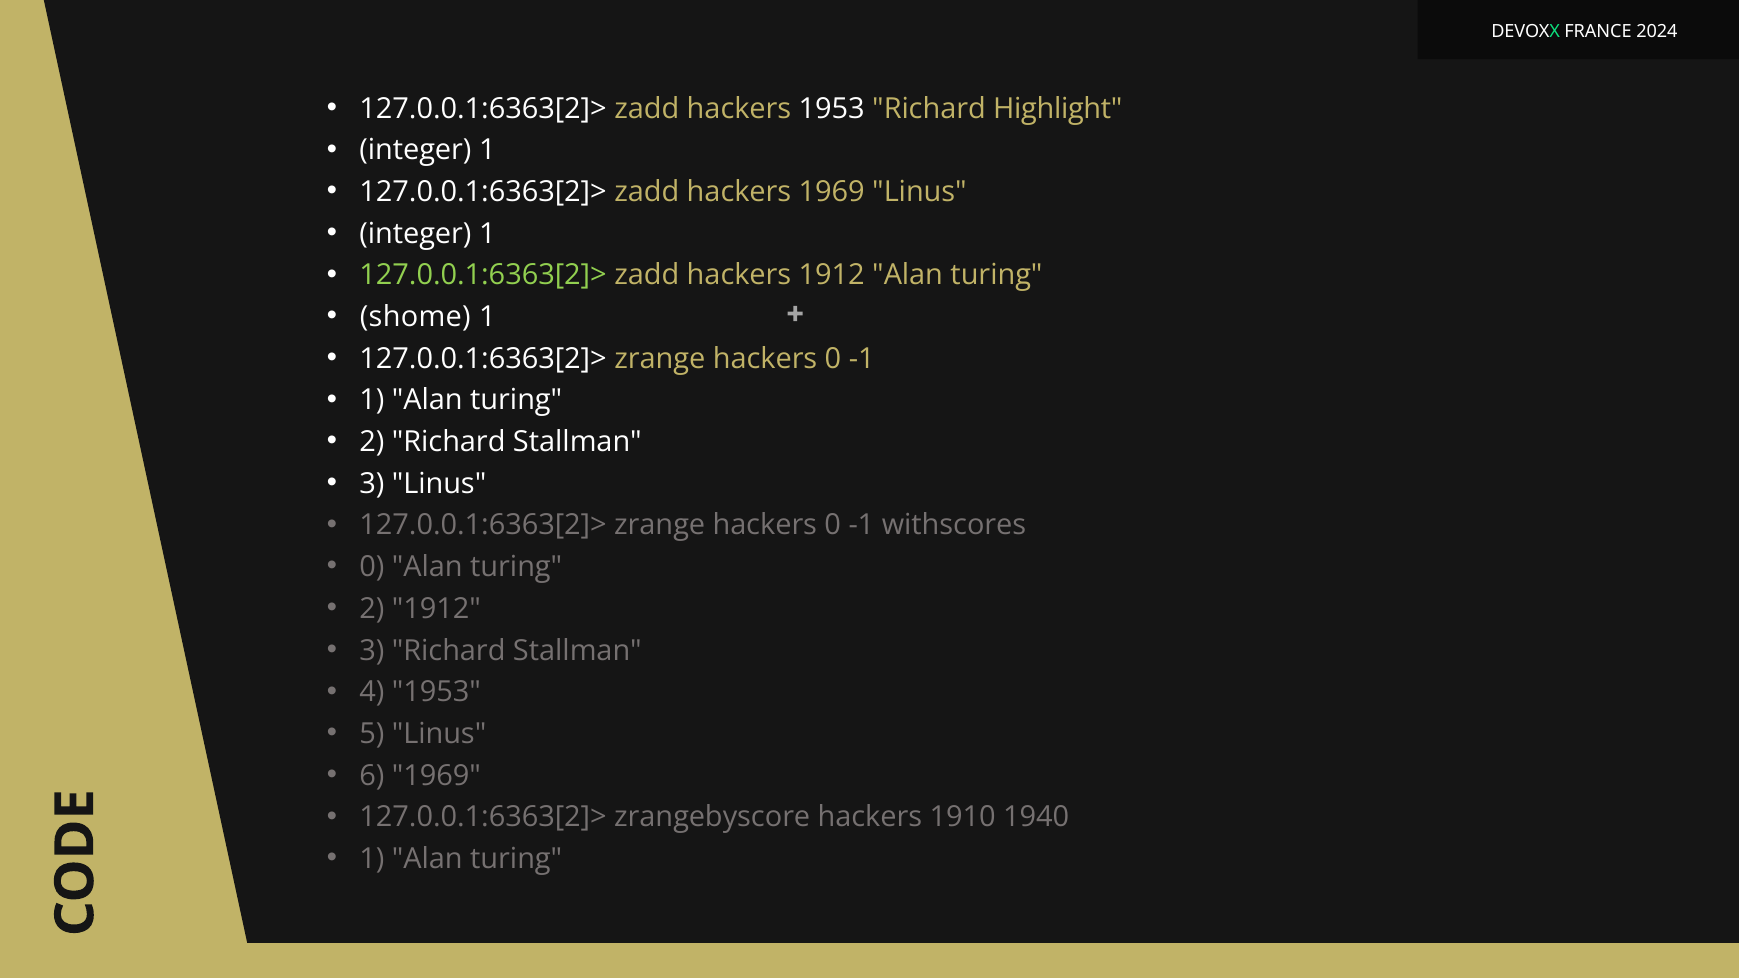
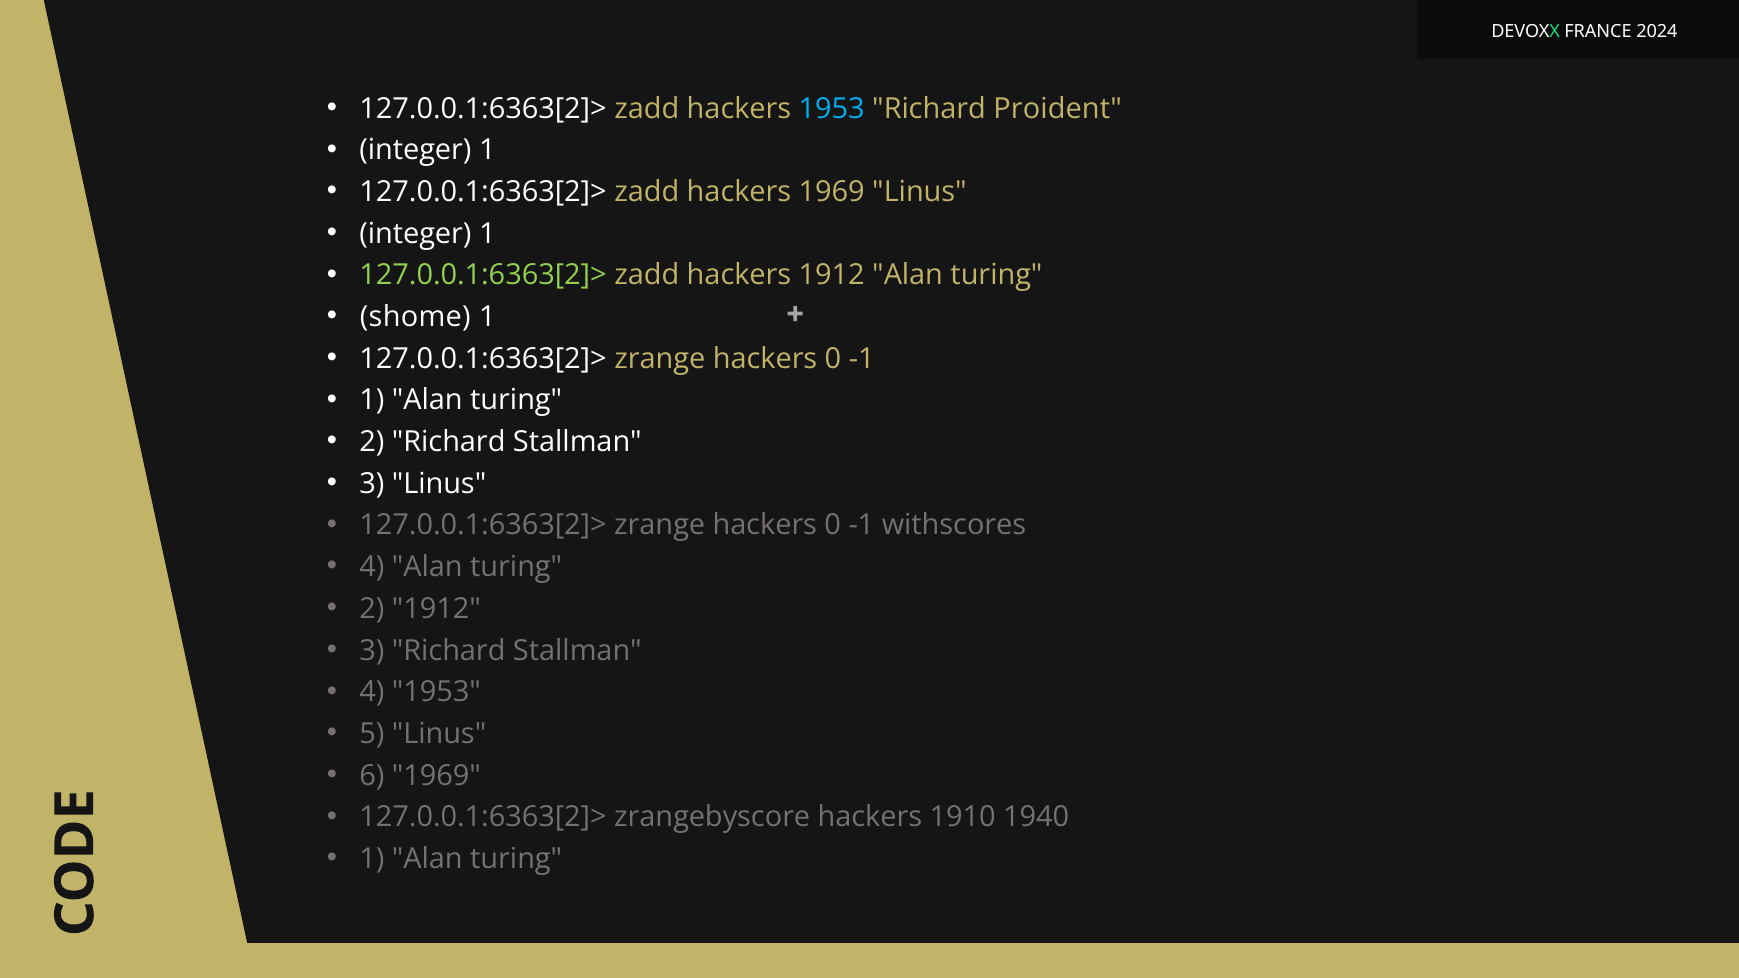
1953 at (832, 109) colour: white -> light blue
Highlight: Highlight -> Proident
0 at (372, 567): 0 -> 4
